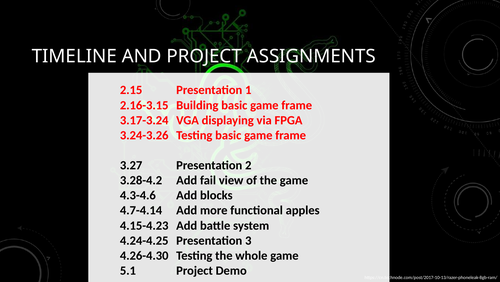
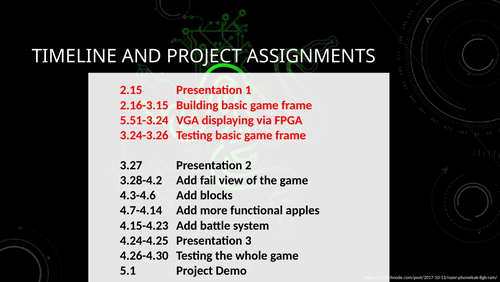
3.17-3.24: 3.17-3.24 -> 5.51-3.24
